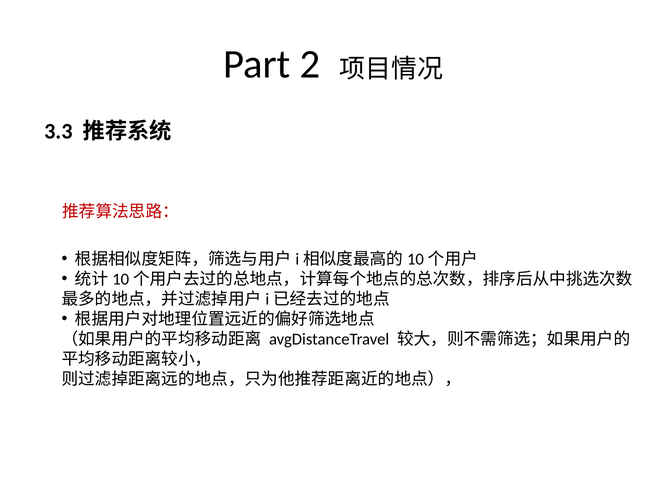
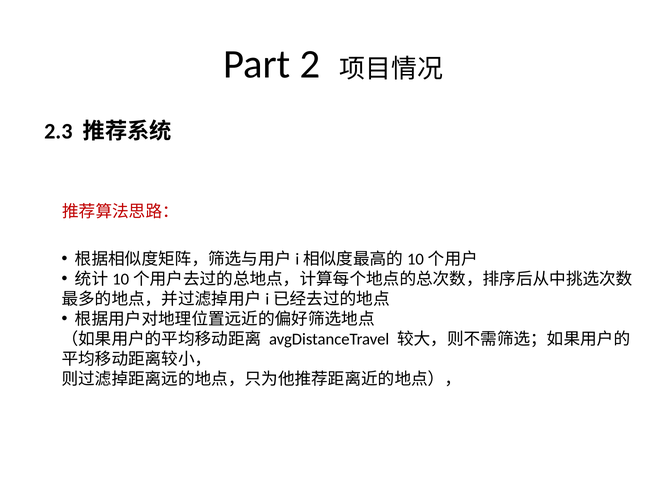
3.3: 3.3 -> 2.3
